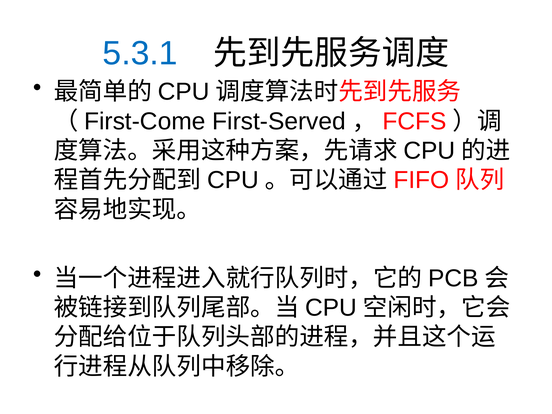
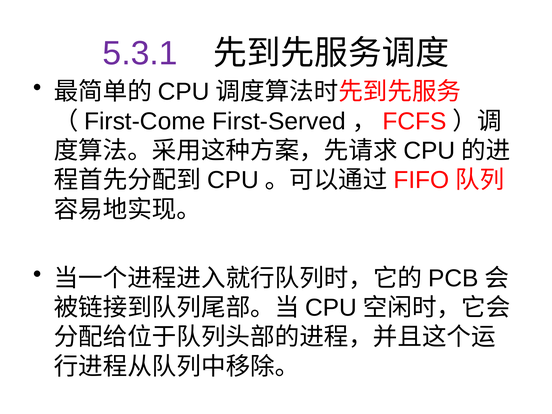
5.3.1 colour: blue -> purple
